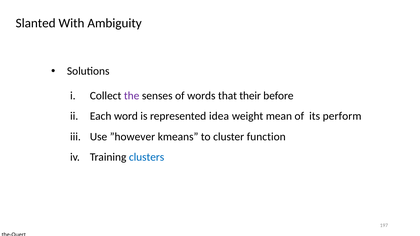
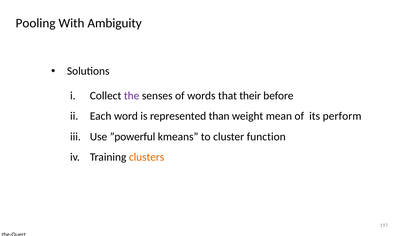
Slanted: Slanted -> Pooling
idea: idea -> than
”however: ”however -> ”powerful
clusters colour: blue -> orange
